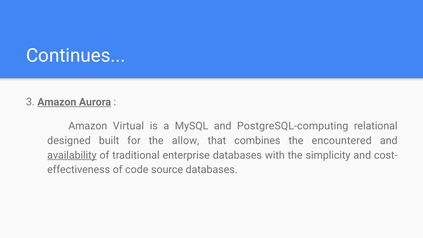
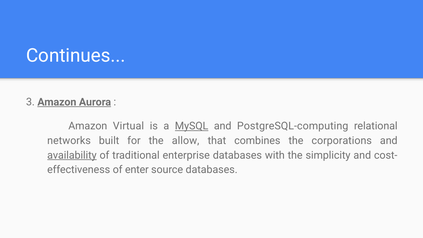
MySQL underline: none -> present
designed: designed -> networks
encountered: encountered -> corporations
code: code -> enter
